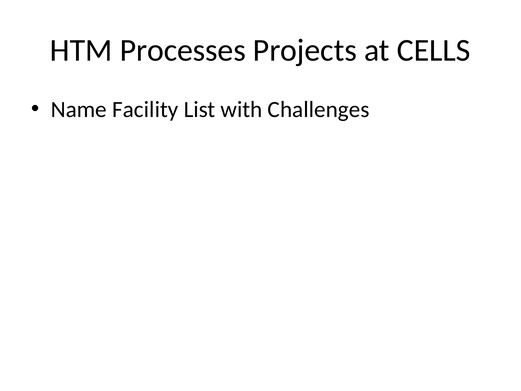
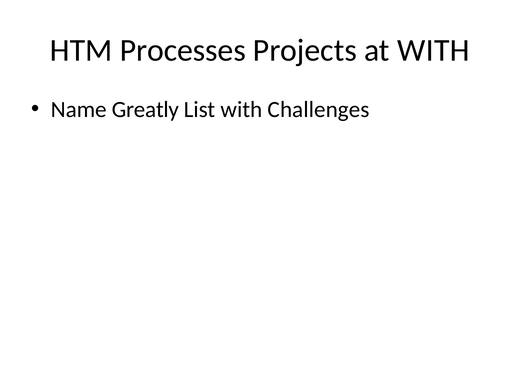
at CELLS: CELLS -> WITH
Facility: Facility -> Greatly
